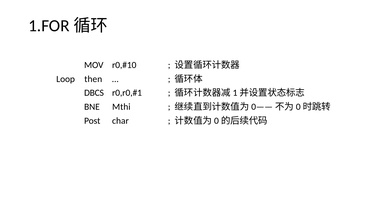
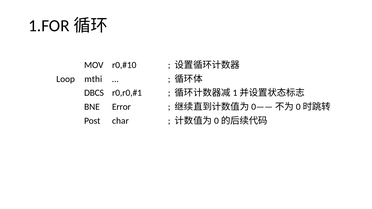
then: then -> mthi
Mthi: Mthi -> Error
